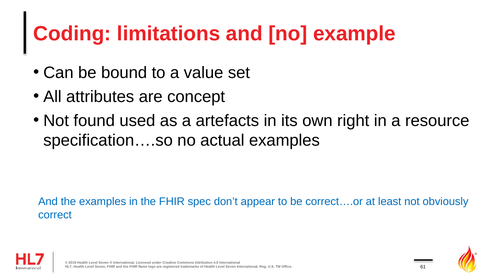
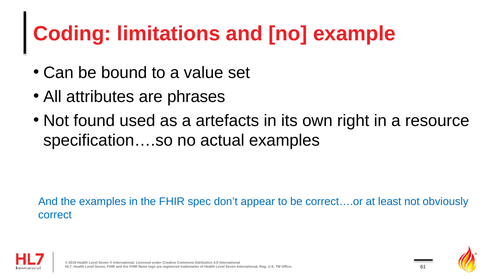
concept: concept -> phrases
